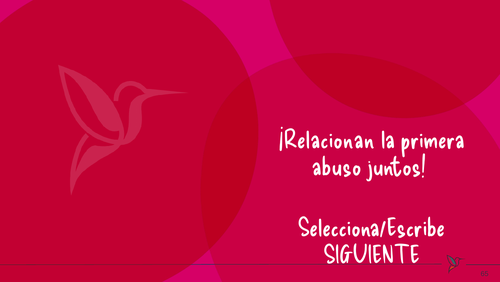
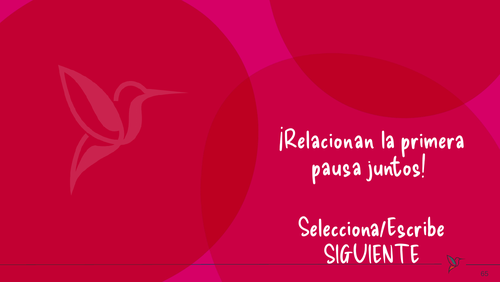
abuso: abuso -> pausa
